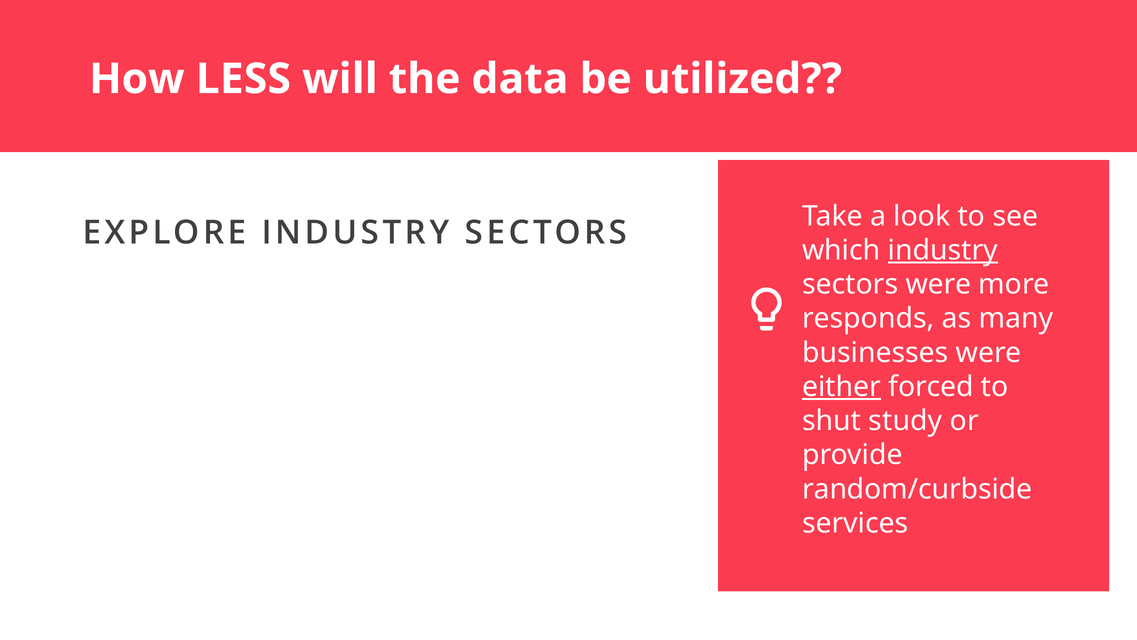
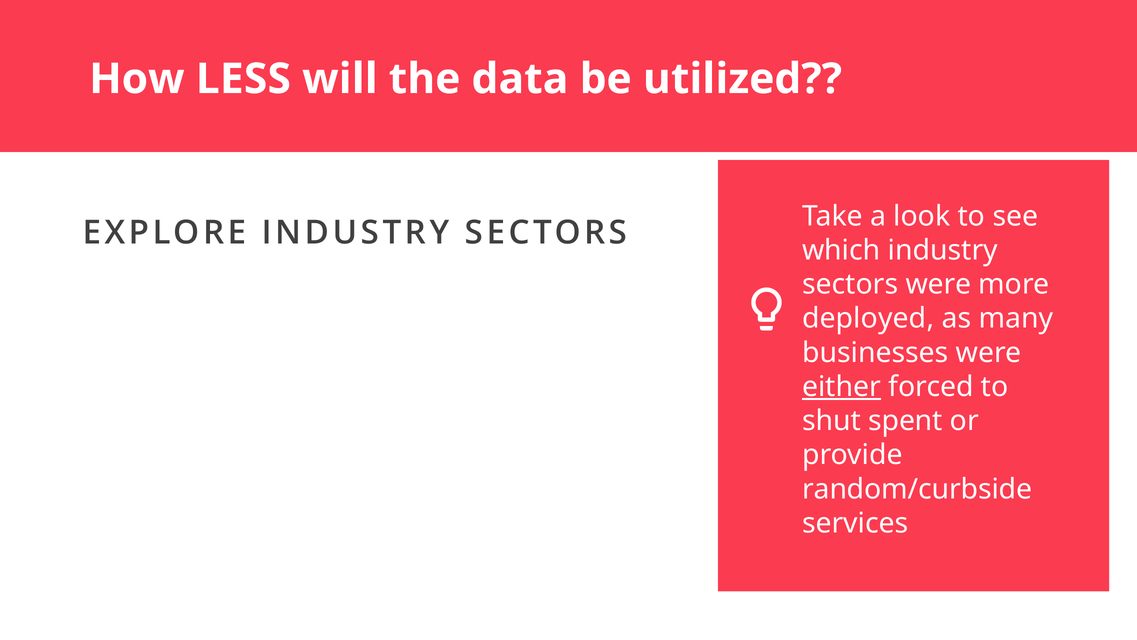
industry at (943, 250) underline: present -> none
responds: responds -> deployed
study: study -> spent
